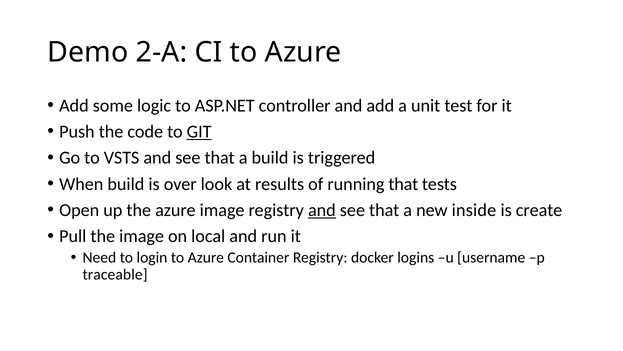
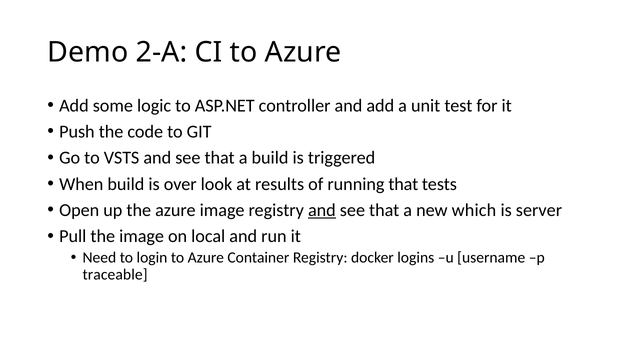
GIT underline: present -> none
inside: inside -> which
create: create -> server
